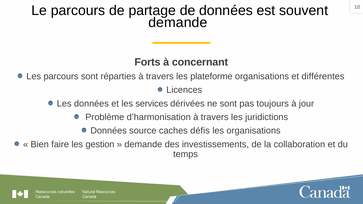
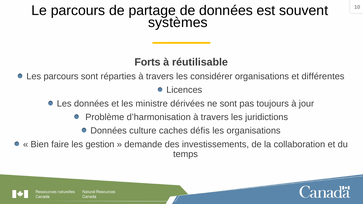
demande at (178, 23): demande -> systèmes
concernant: concernant -> réutilisable
plateforme: plateforme -> considérer
services: services -> ministre
source: source -> culture
